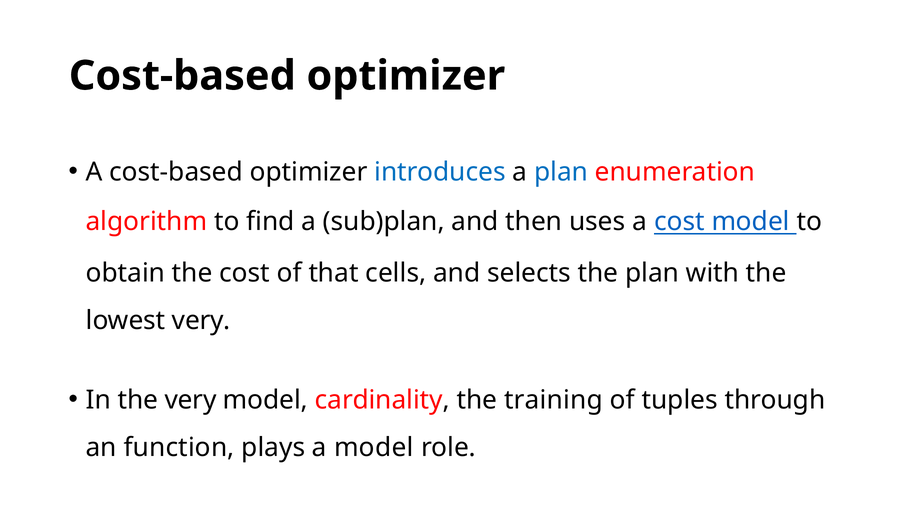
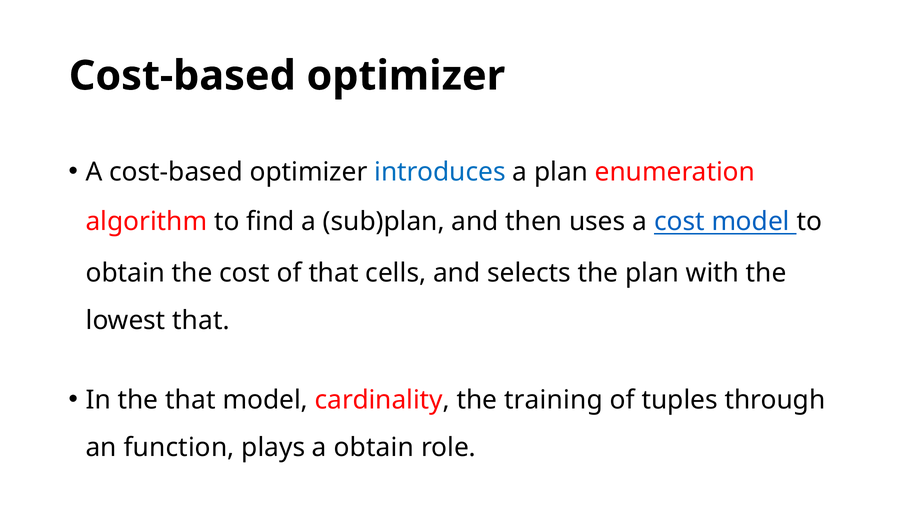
plan at (561, 172) colour: blue -> black
lowest very: very -> that
the very: very -> that
a model: model -> obtain
